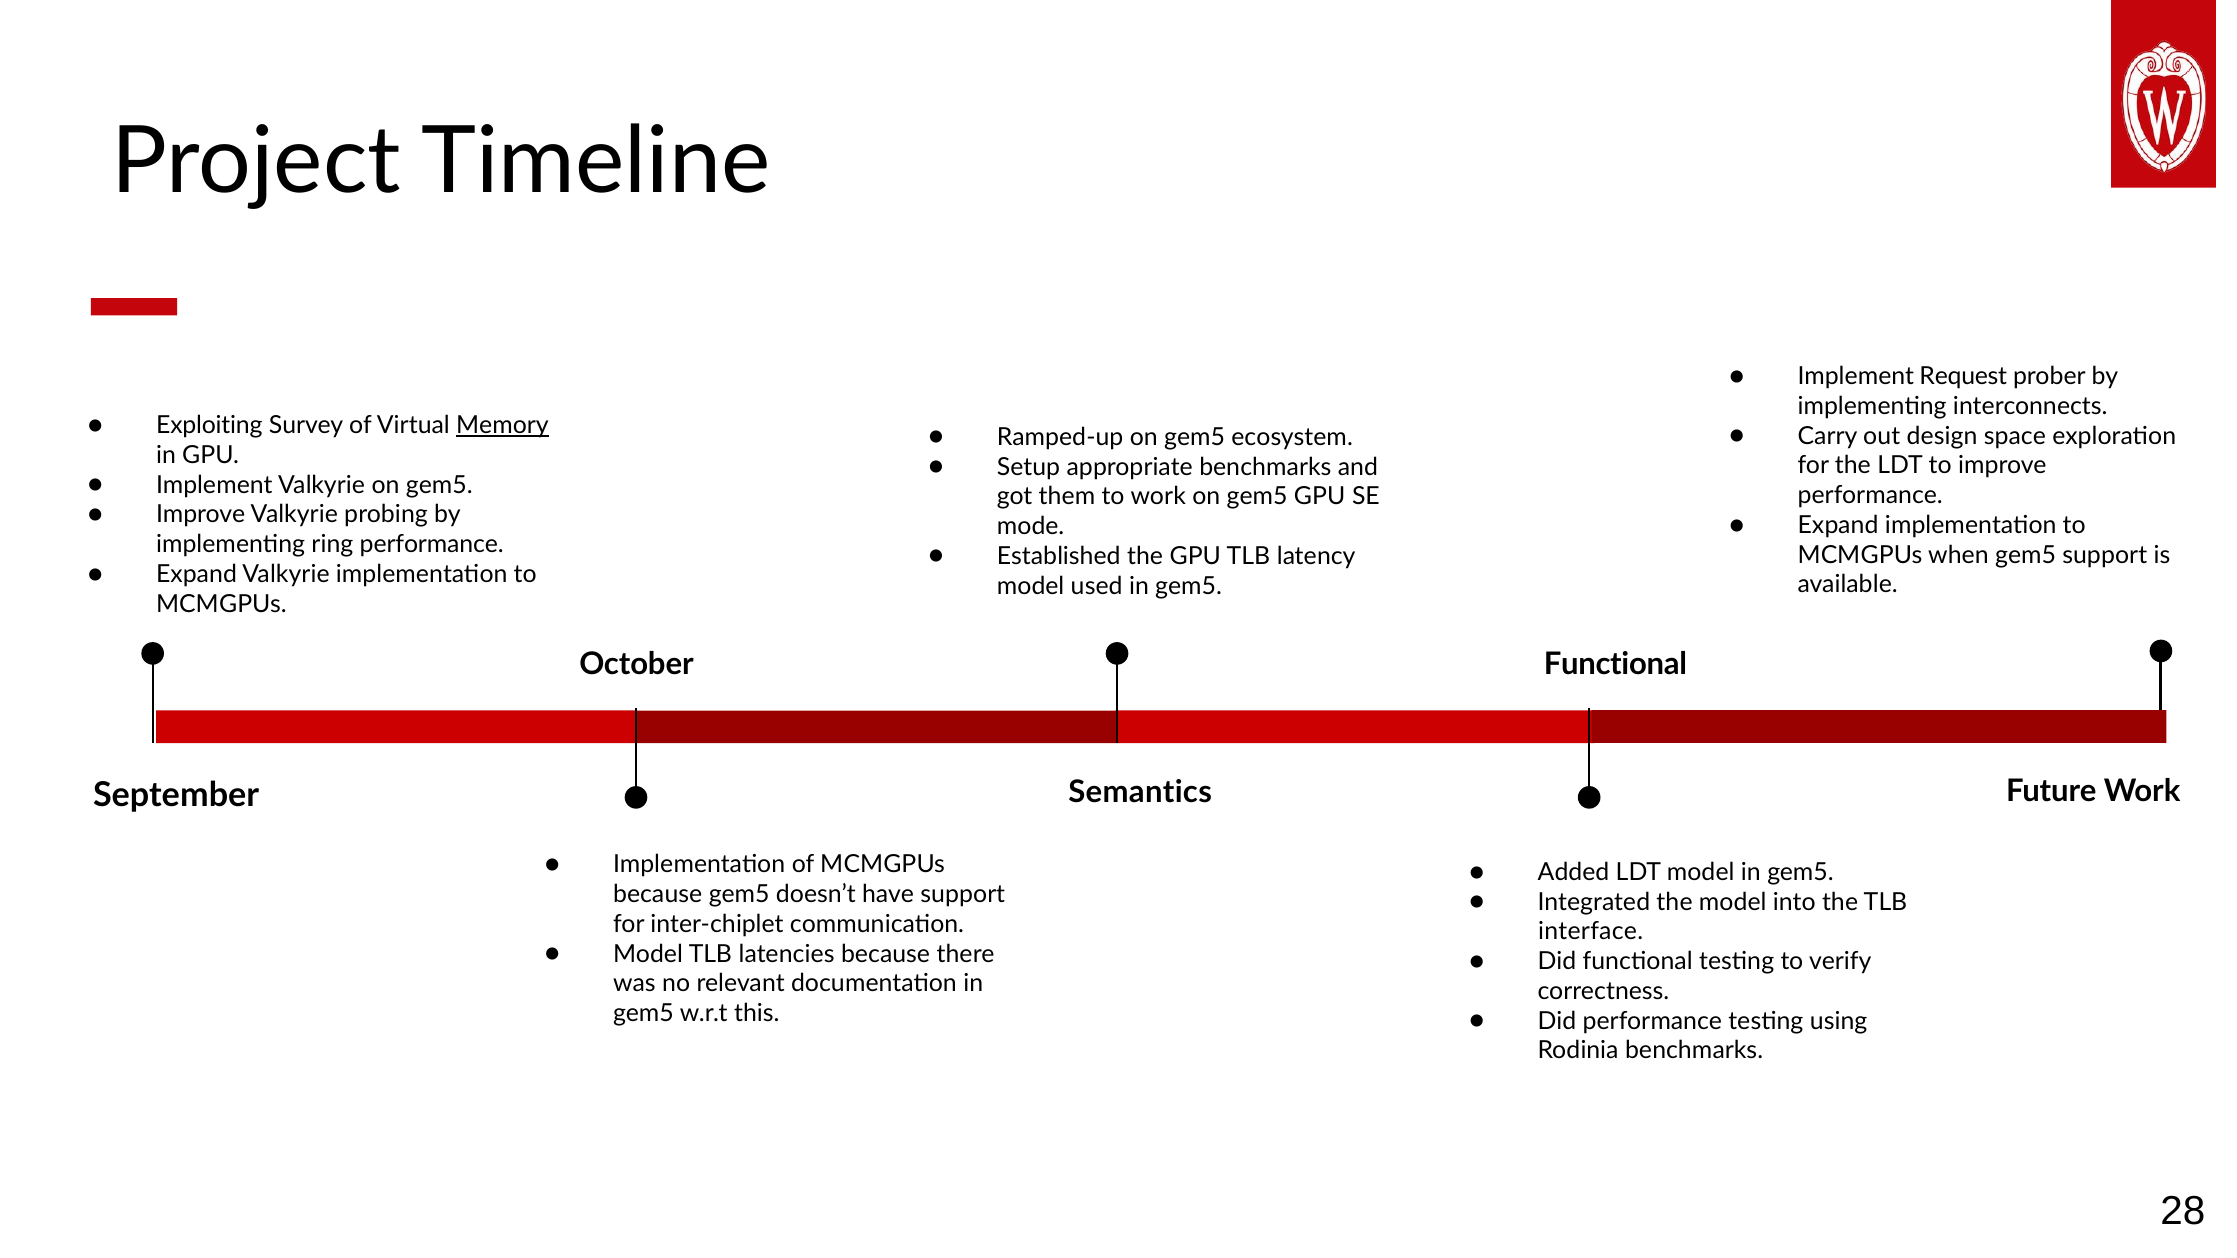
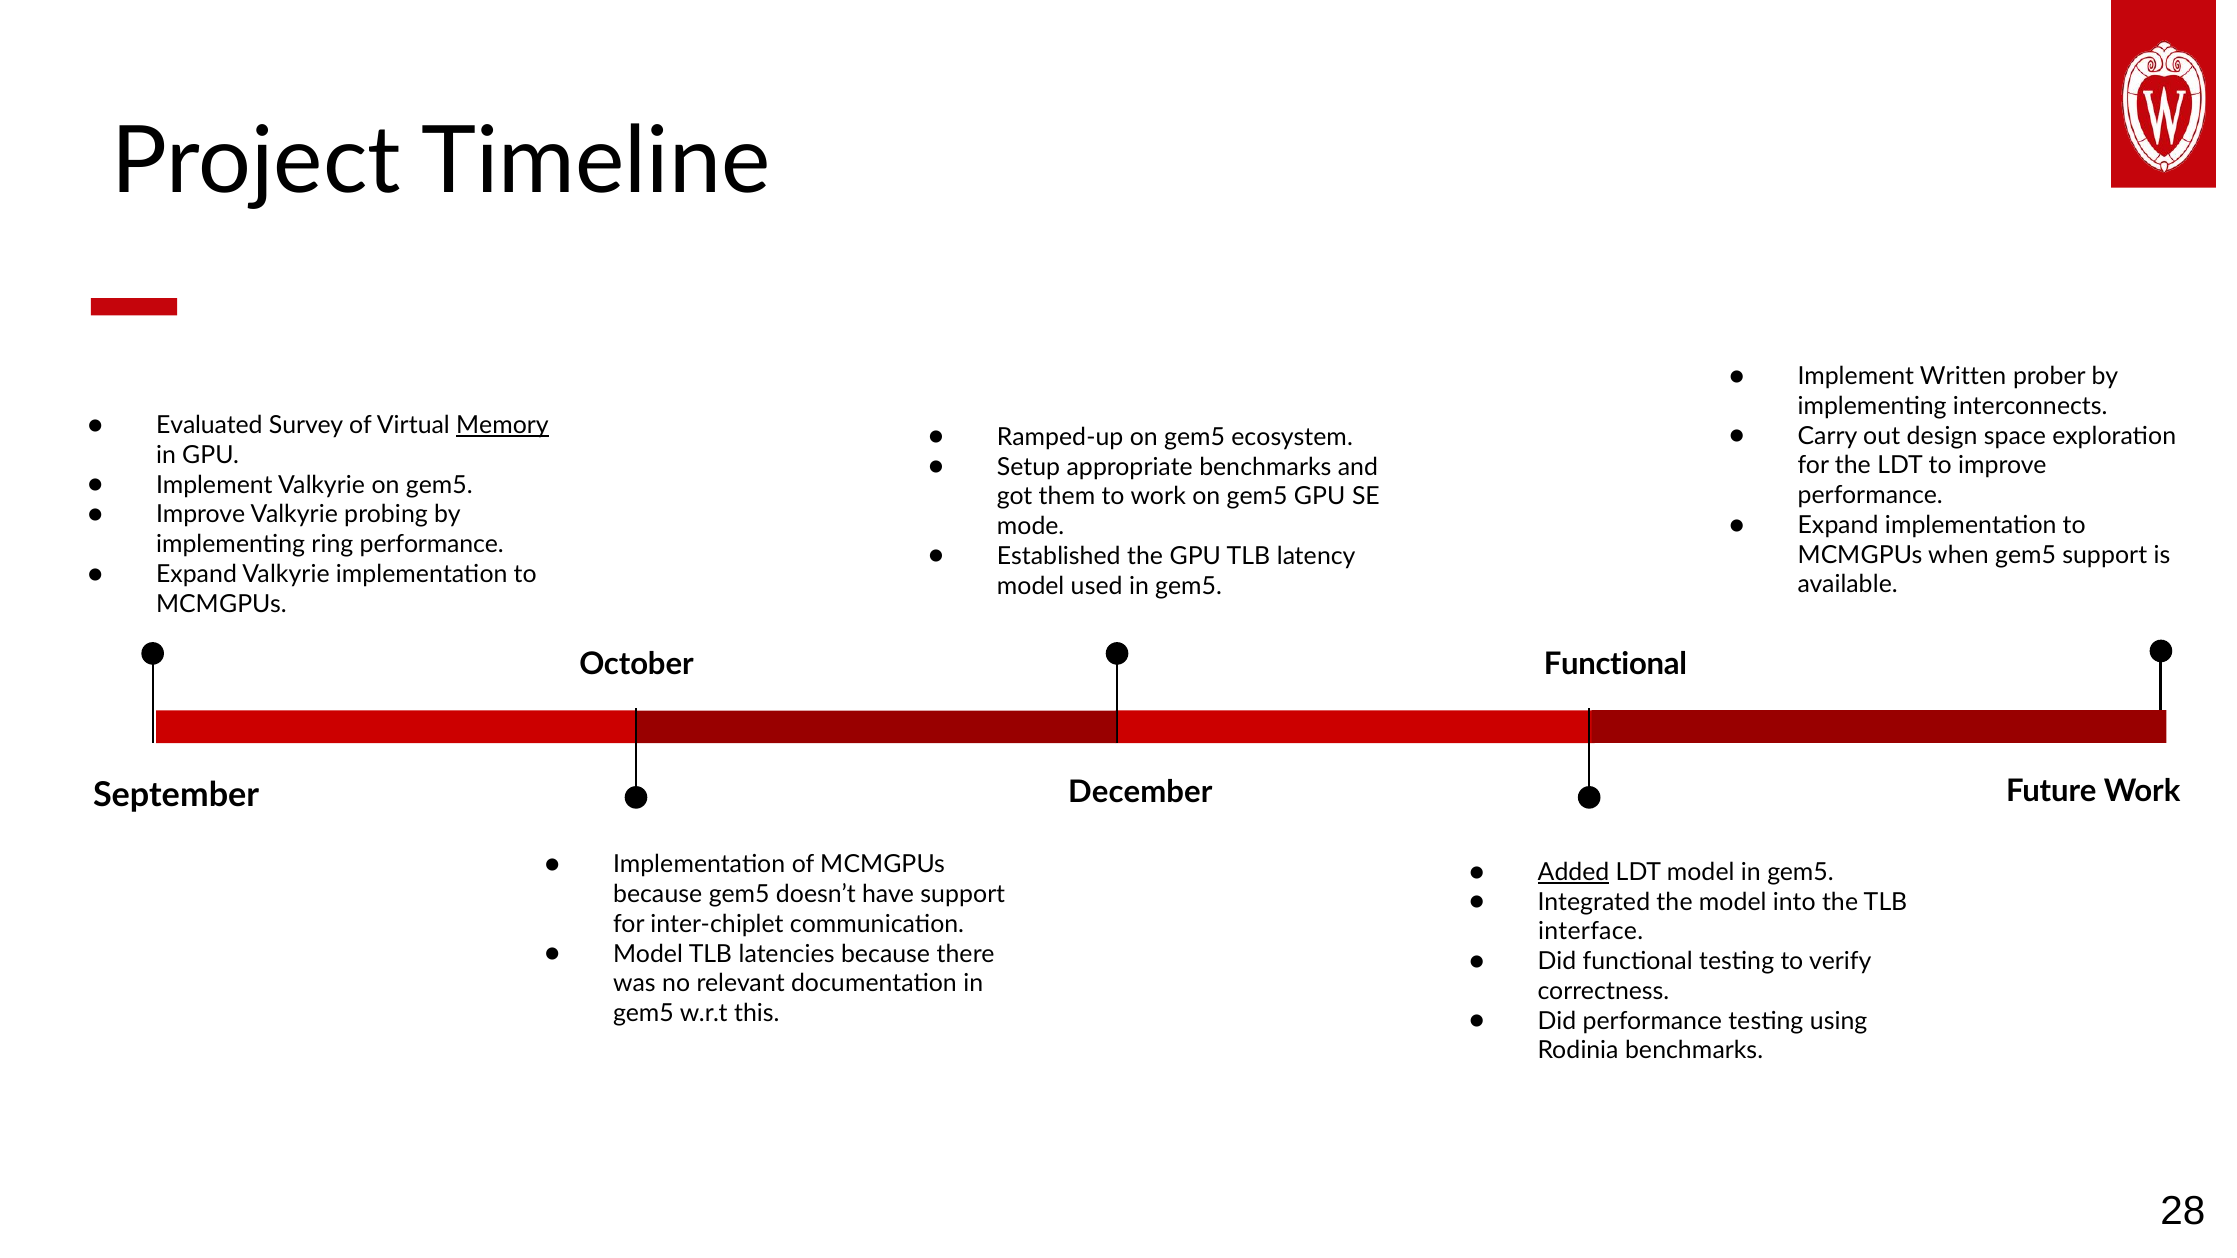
Request: Request -> Written
Exploiting: Exploiting -> Evaluated
Semantics: Semantics -> December
Added underline: none -> present
